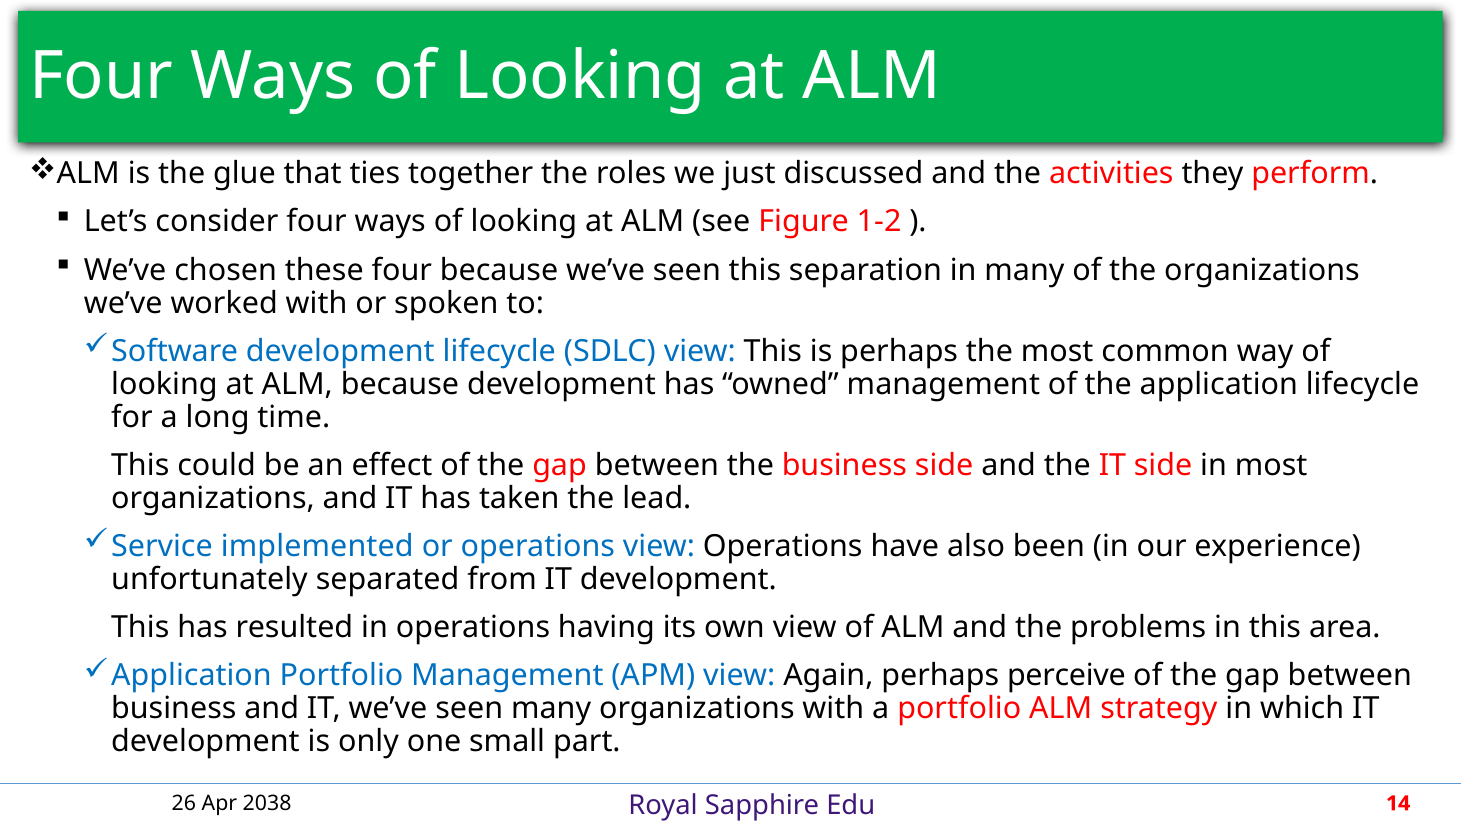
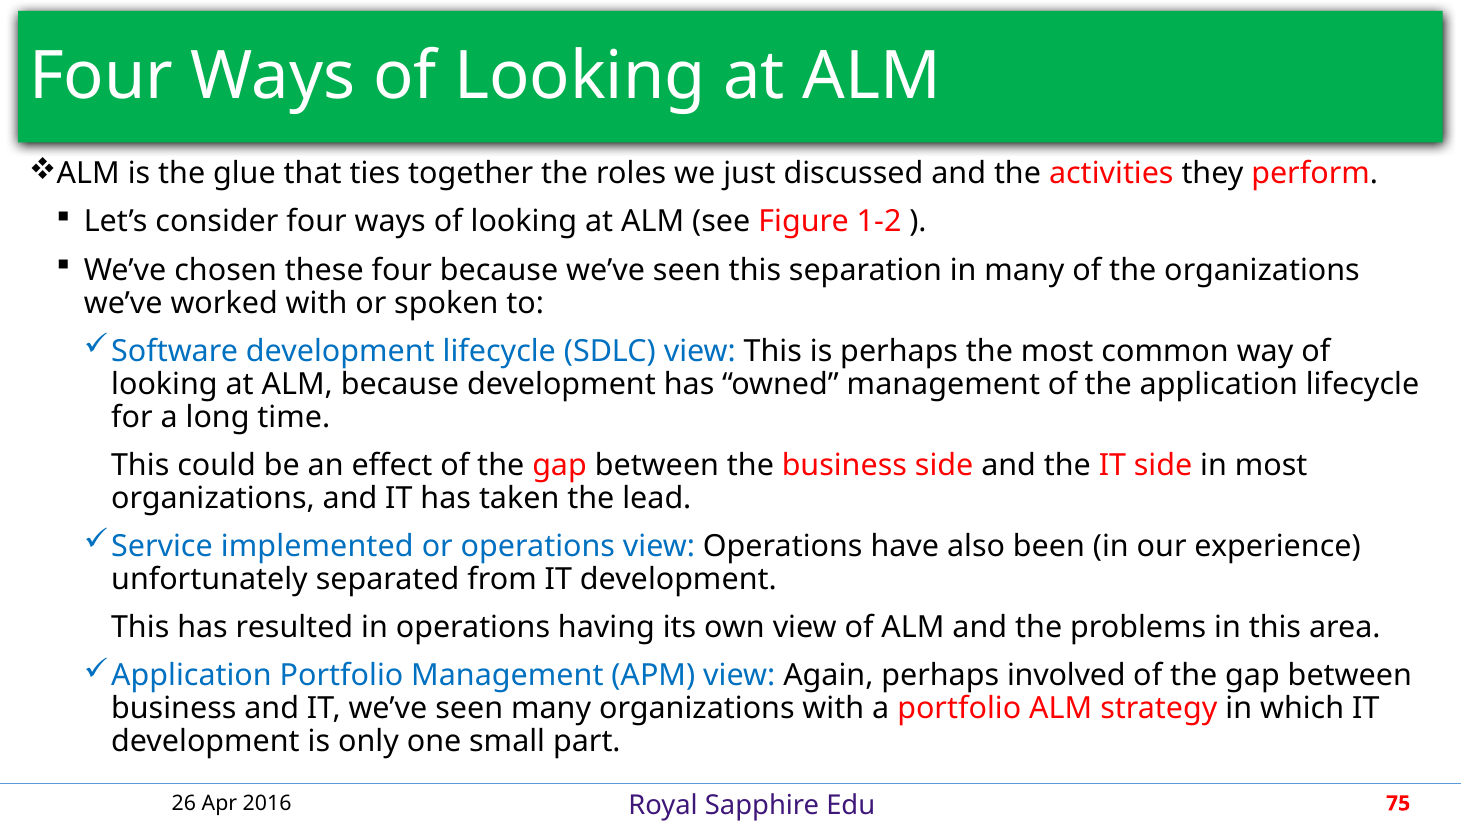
perceive: perceive -> involved
2038: 2038 -> 2016
14: 14 -> 75
